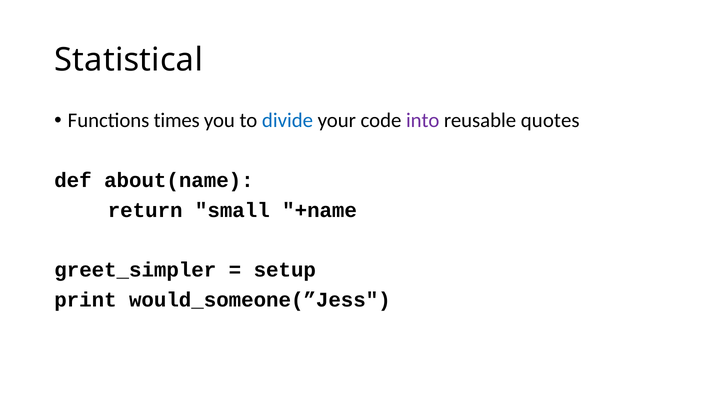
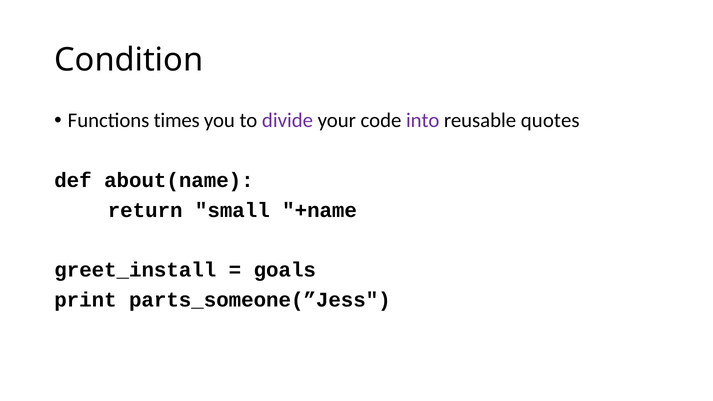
Statistical: Statistical -> Condition
divide colour: blue -> purple
greet_simpler: greet_simpler -> greet_install
setup: setup -> goals
would_someone(”Jess: would_someone(”Jess -> parts_someone(”Jess
